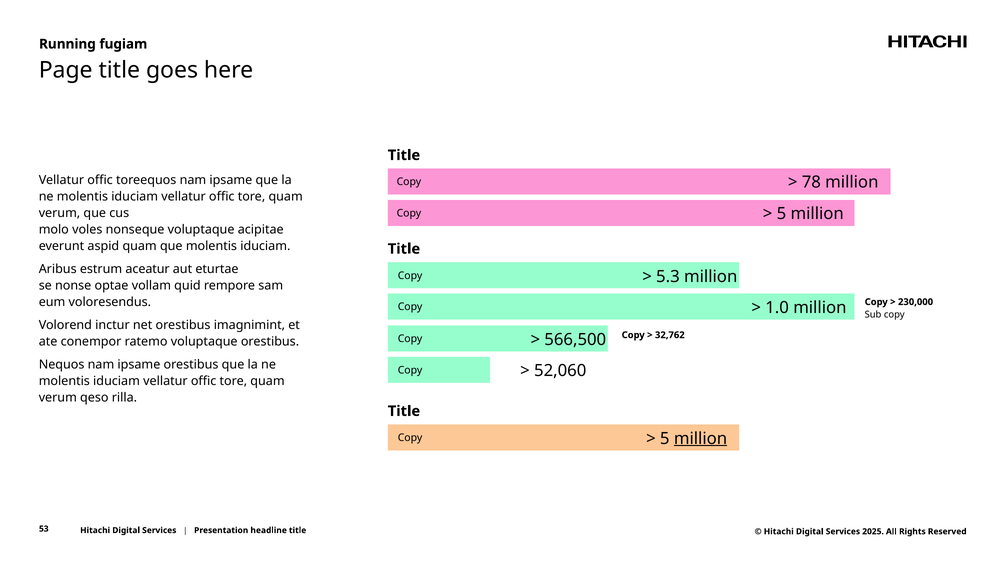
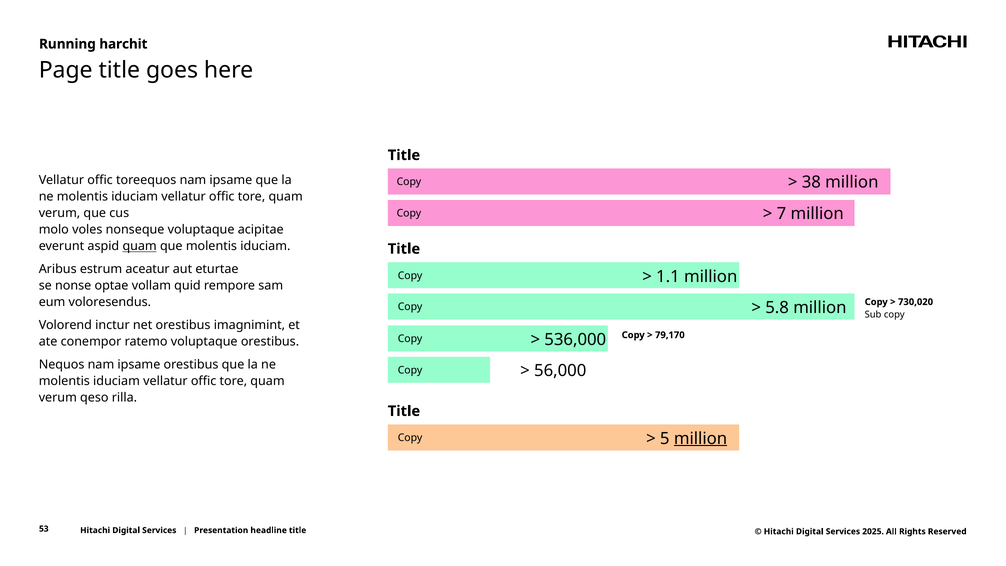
fugiam: fugiam -> harchit
78: 78 -> 38
5 at (781, 214): 5 -> 7
quam at (140, 246) underline: none -> present
5.3: 5.3 -> 1.1
230,000: 230,000 -> 730,020
1.0: 1.0 -> 5.8
32,762: 32,762 -> 79,170
566,500: 566,500 -> 536,000
52,060: 52,060 -> 56,000
